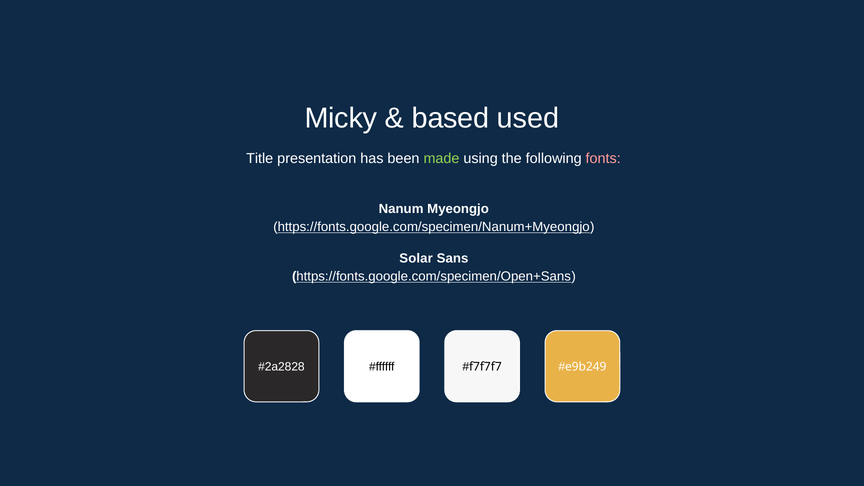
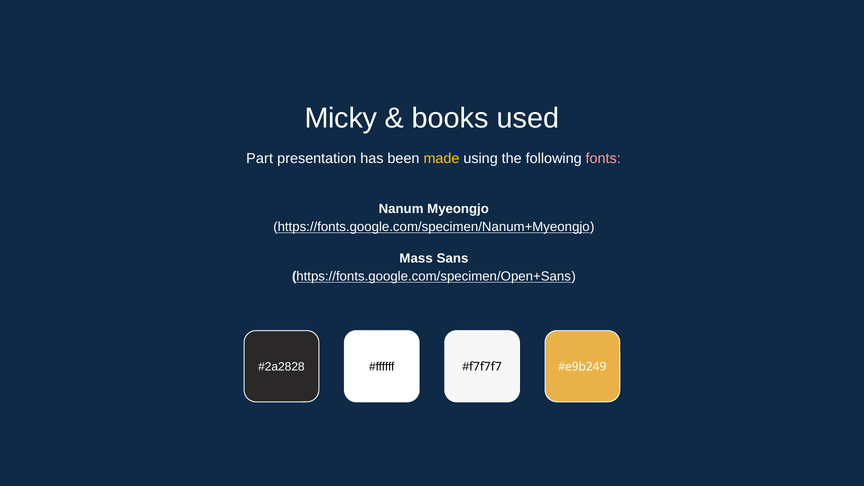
based: based -> books
Title: Title -> Part
made colour: light green -> yellow
Solar: Solar -> Mass
